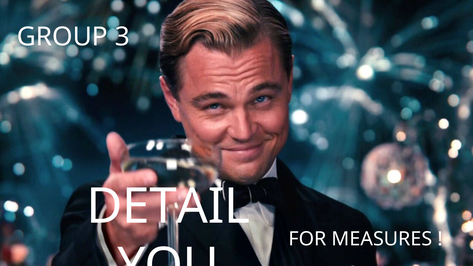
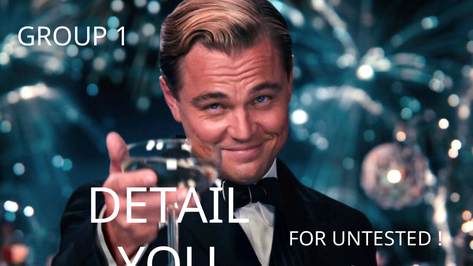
3: 3 -> 1
MEASURES: MEASURES -> UNTESTED
